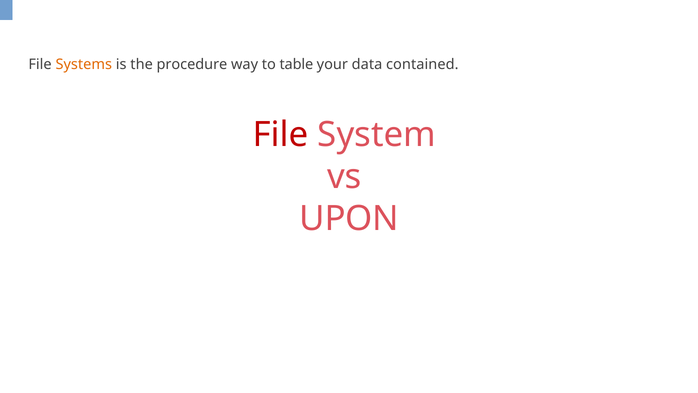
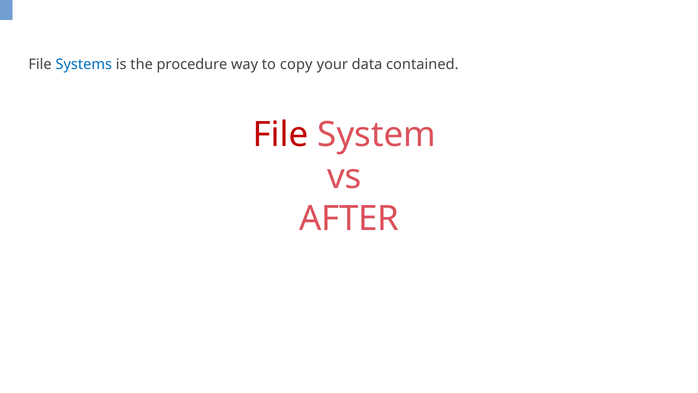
Systems colour: orange -> blue
table: table -> copy
UPON: UPON -> AFTER
